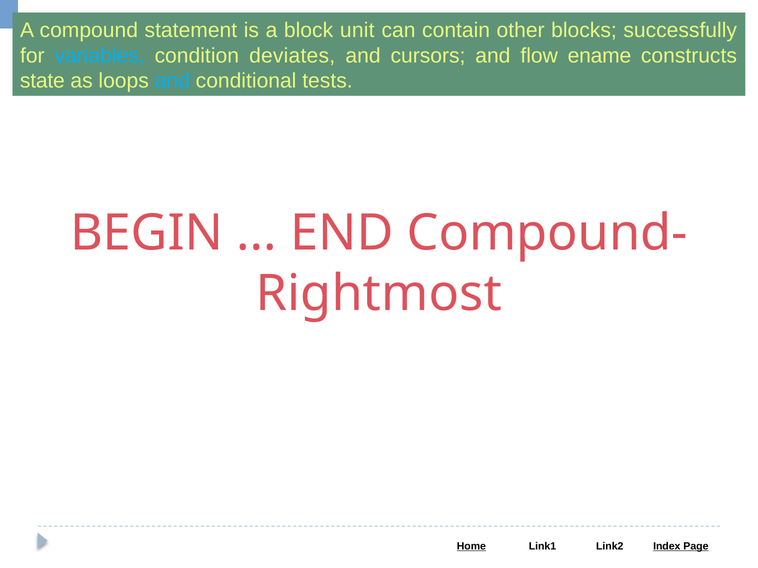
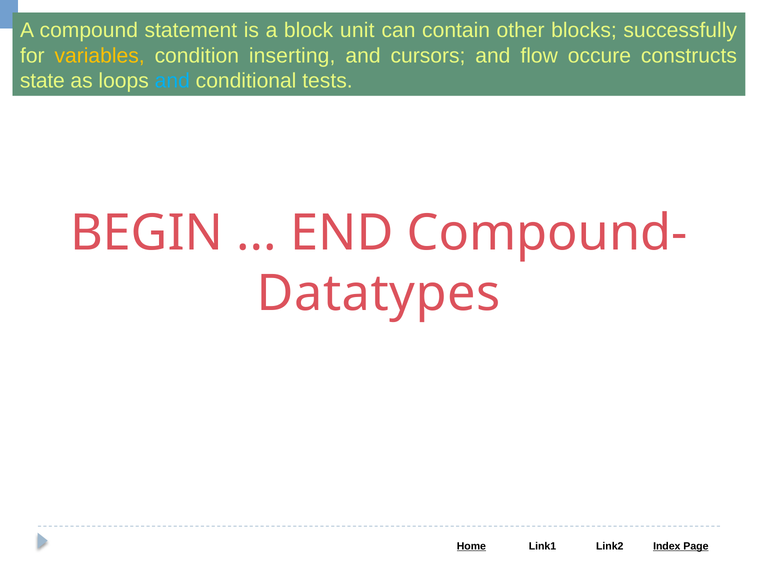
variables colour: light blue -> yellow
deviates: deviates -> inserting
ename: ename -> occure
Rightmost: Rightmost -> Datatypes
